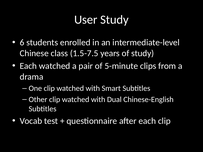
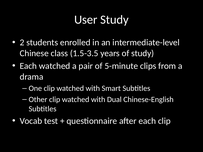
6: 6 -> 2
1.5-7.5: 1.5-7.5 -> 1.5-3.5
